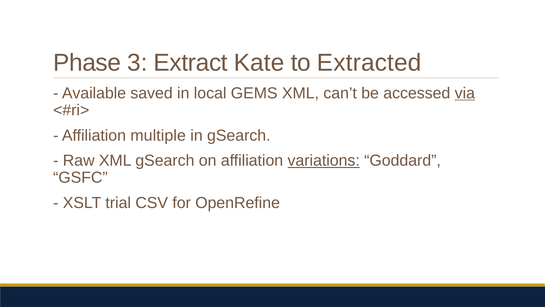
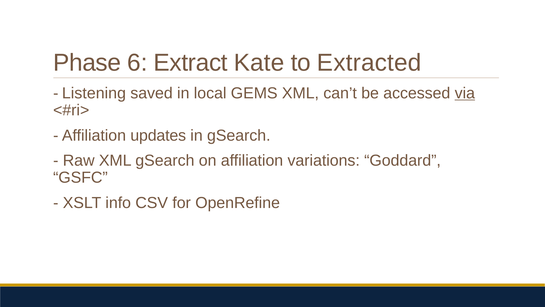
3: 3 -> 6
Available: Available -> Listening
multiple: multiple -> updates
variations underline: present -> none
trial: trial -> info
